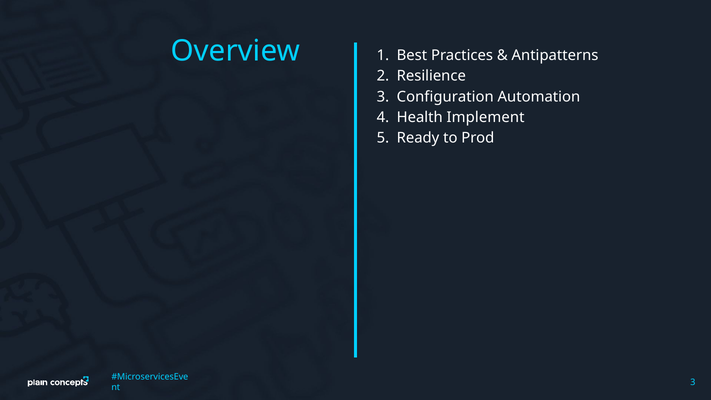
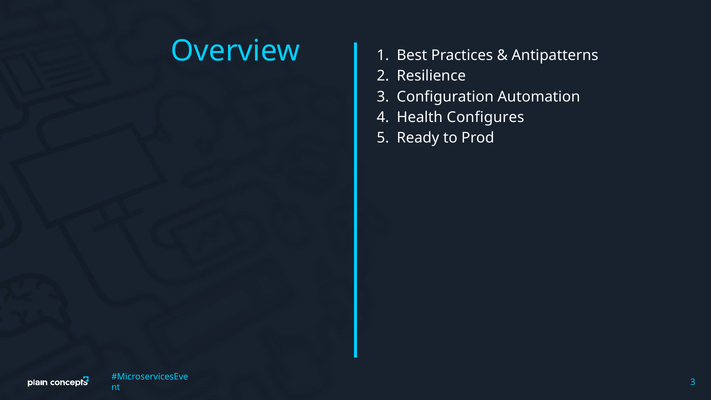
Implement: Implement -> Configures
